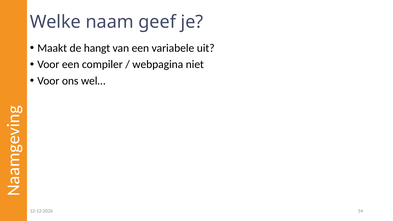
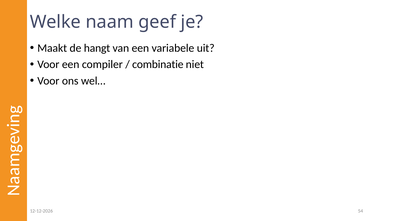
webpagina: webpagina -> combinatie
